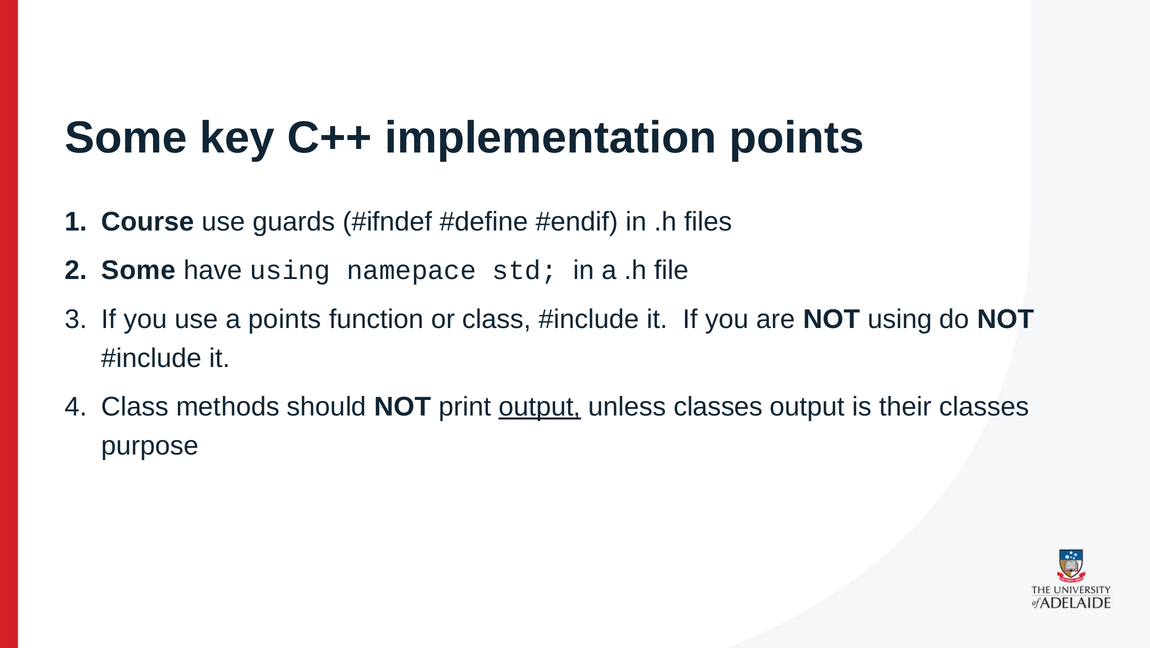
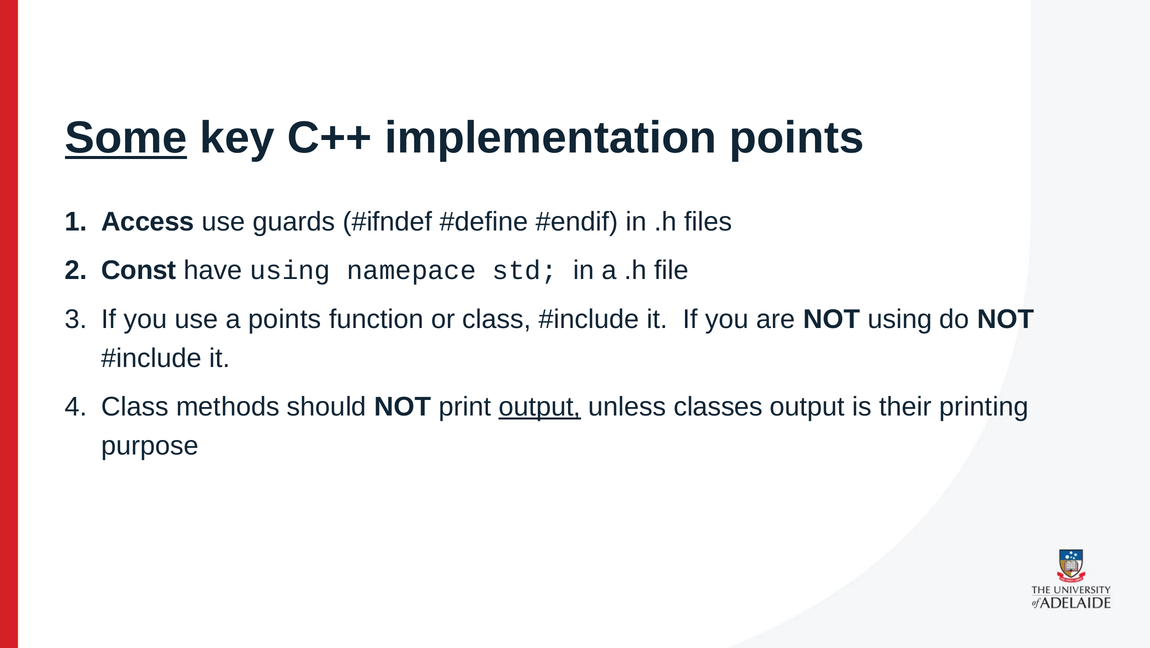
Some at (126, 138) underline: none -> present
Course: Course -> Access
Some at (139, 270): Some -> Const
their classes: classes -> printing
